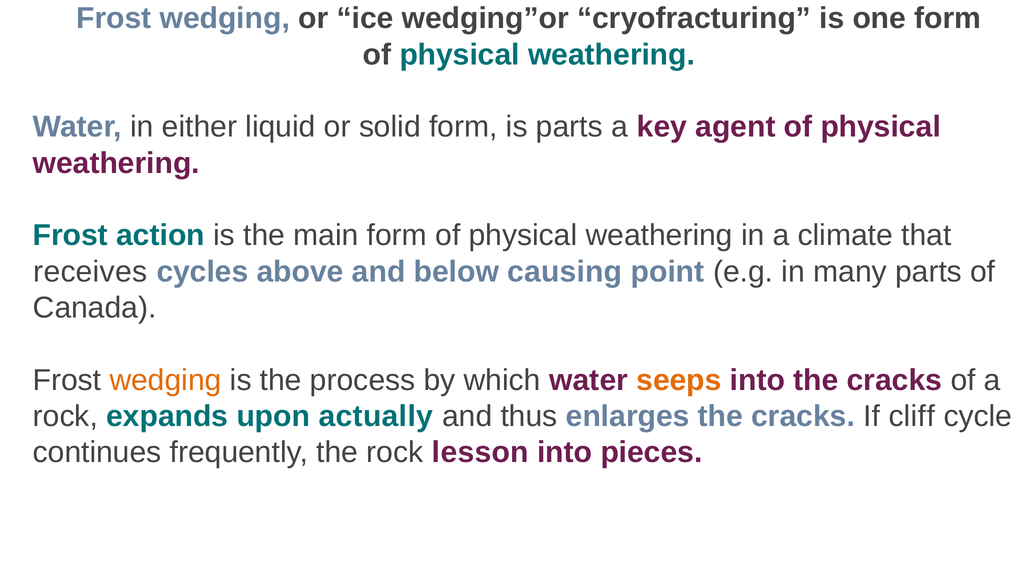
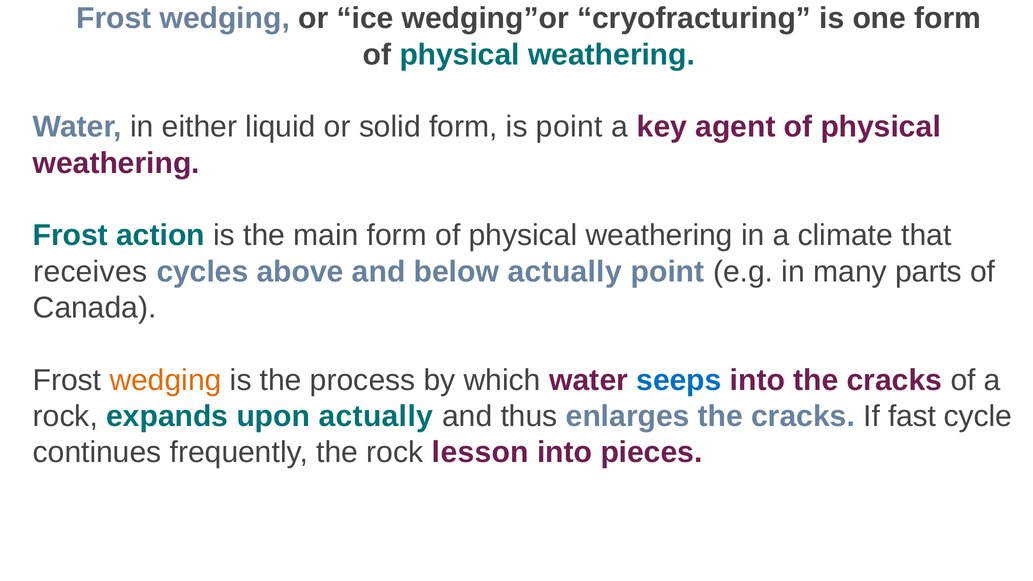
is parts: parts -> point
below causing: causing -> actually
seeps colour: orange -> blue
cliff: cliff -> fast
